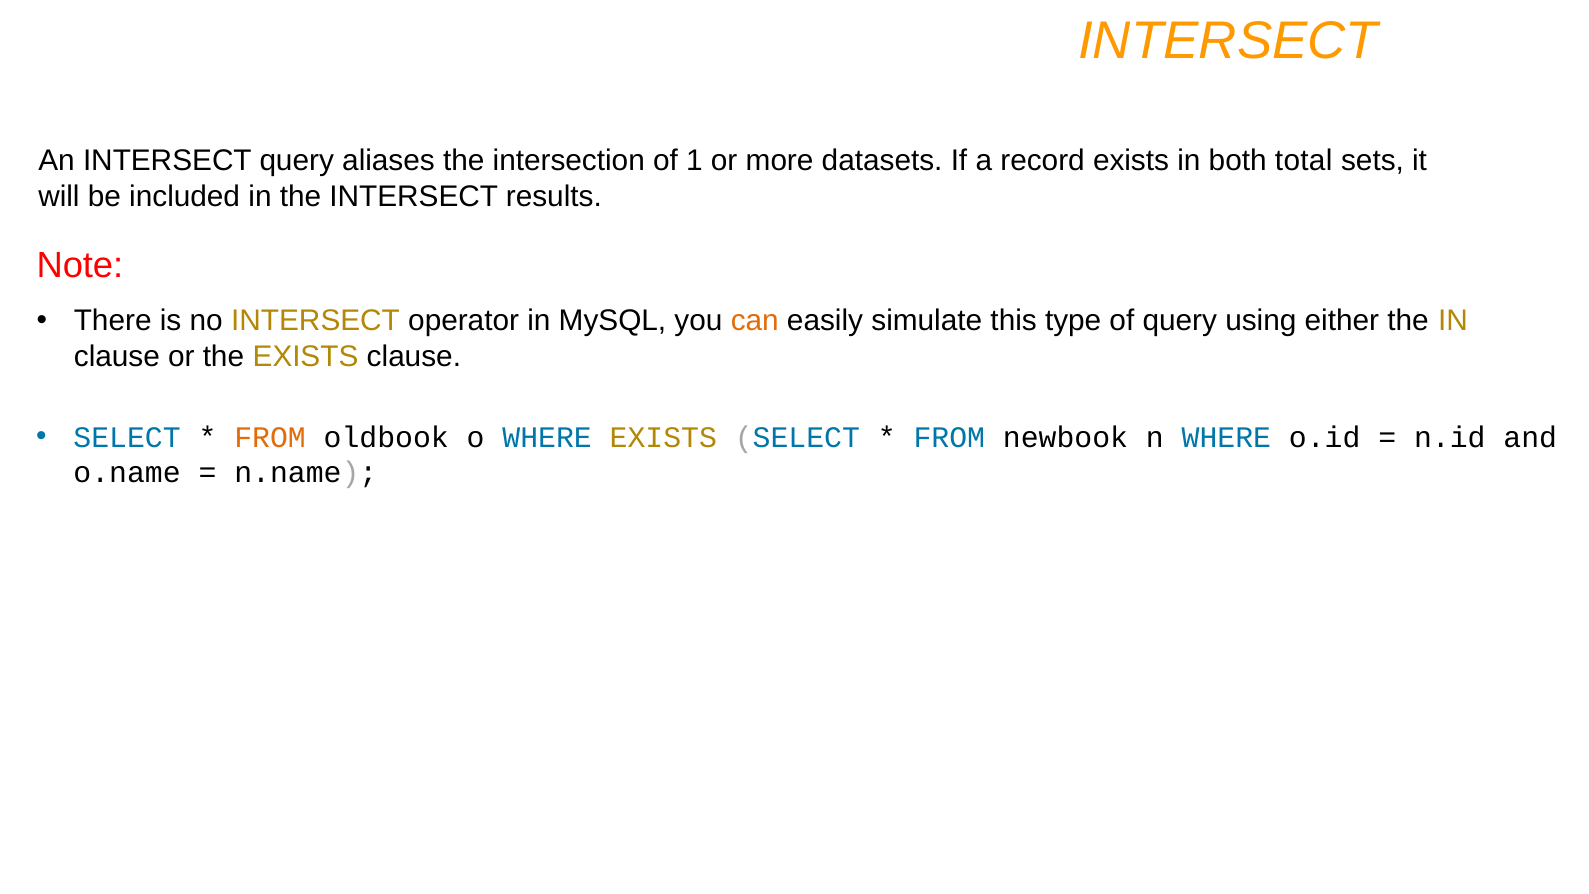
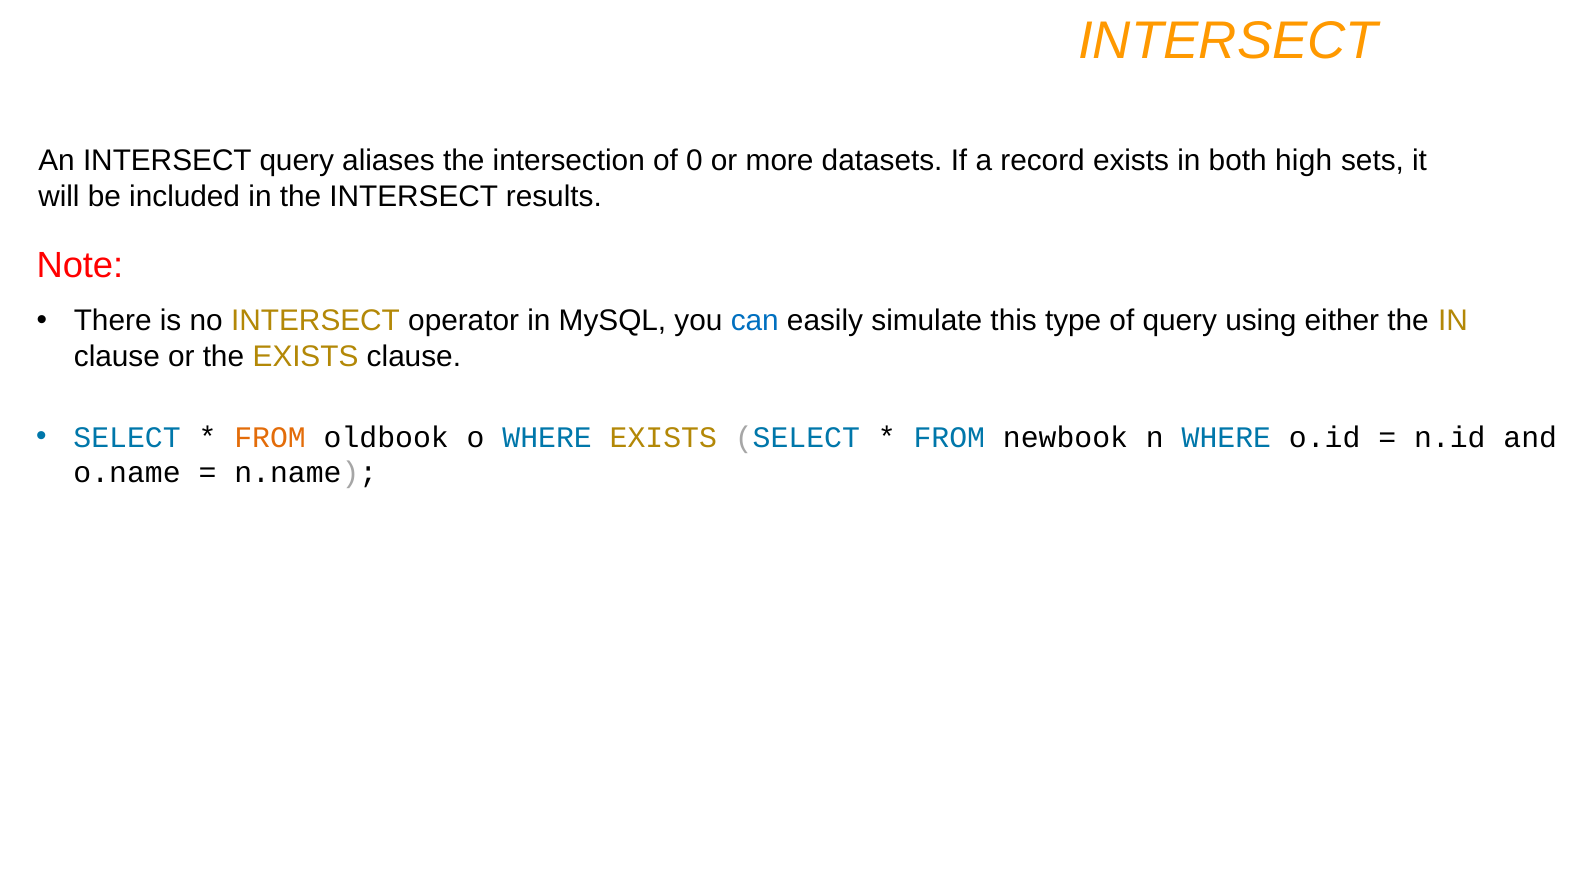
1: 1 -> 0
total: total -> high
can colour: orange -> blue
